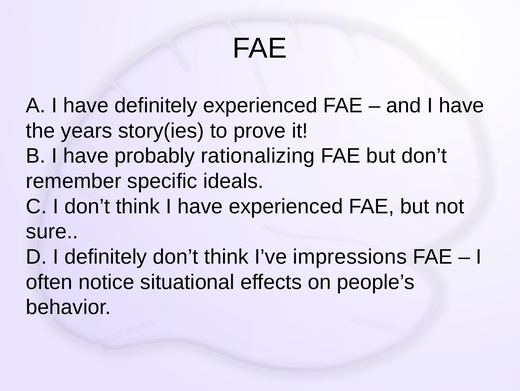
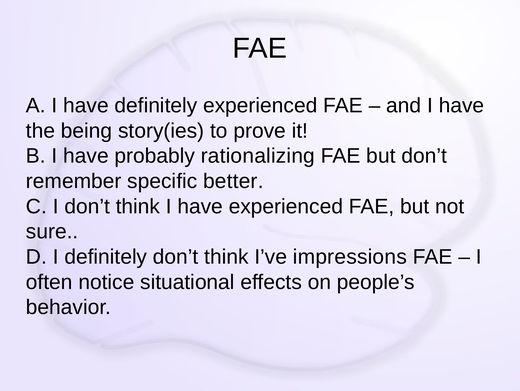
years: years -> being
ideals: ideals -> better
